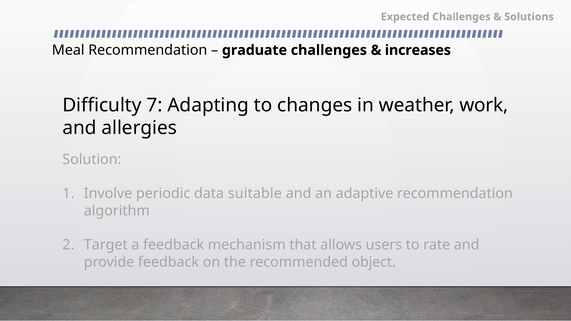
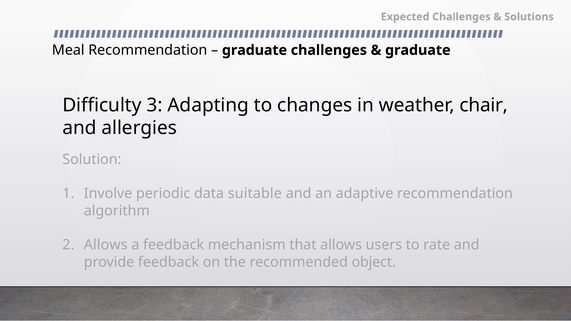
increases at (418, 50): increases -> graduate
7: 7 -> 3
work: work -> chair
2 Target: Target -> Allows
